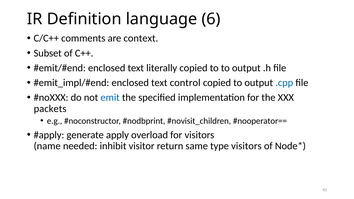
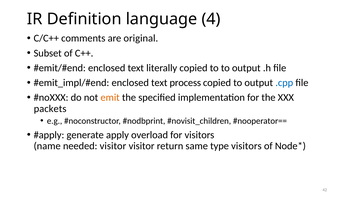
6: 6 -> 4
context: context -> original
control: control -> process
emit colour: blue -> orange
needed inhibit: inhibit -> visitor
